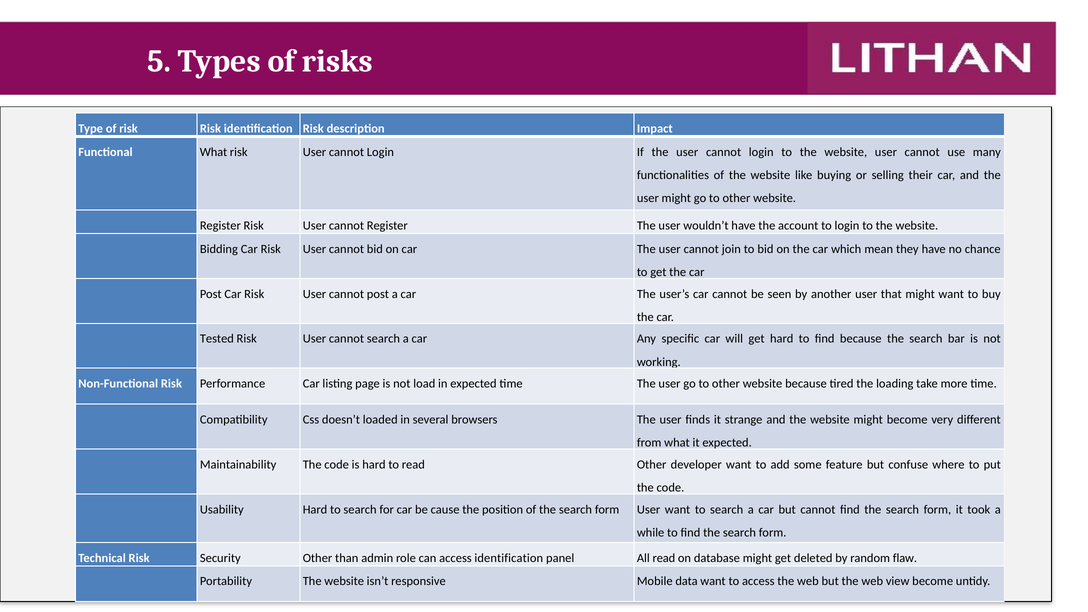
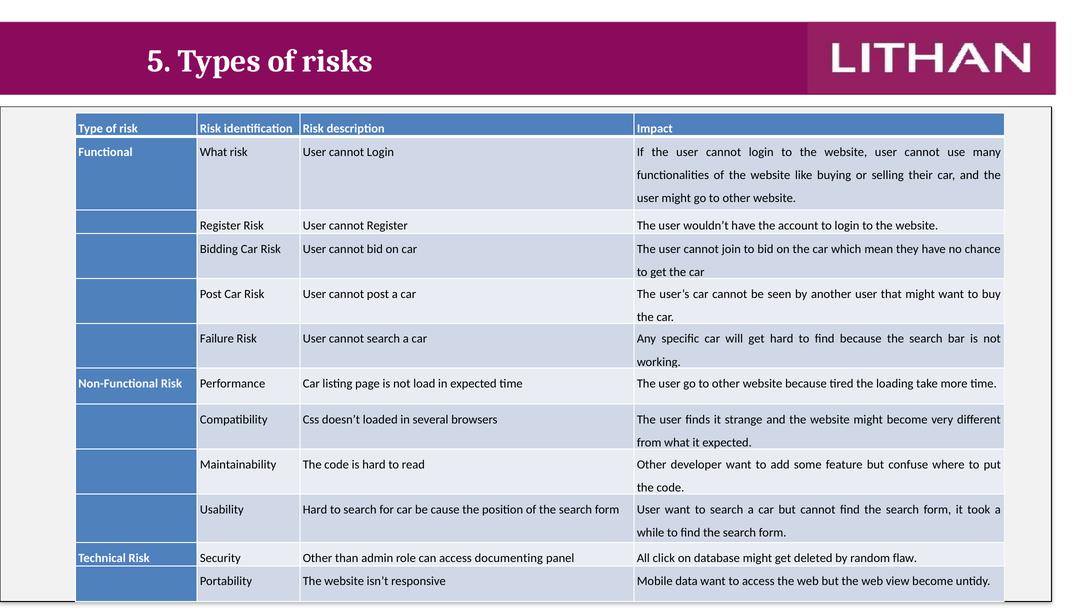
Tested: Tested -> Failure
access identification: identification -> documenting
All read: read -> click
